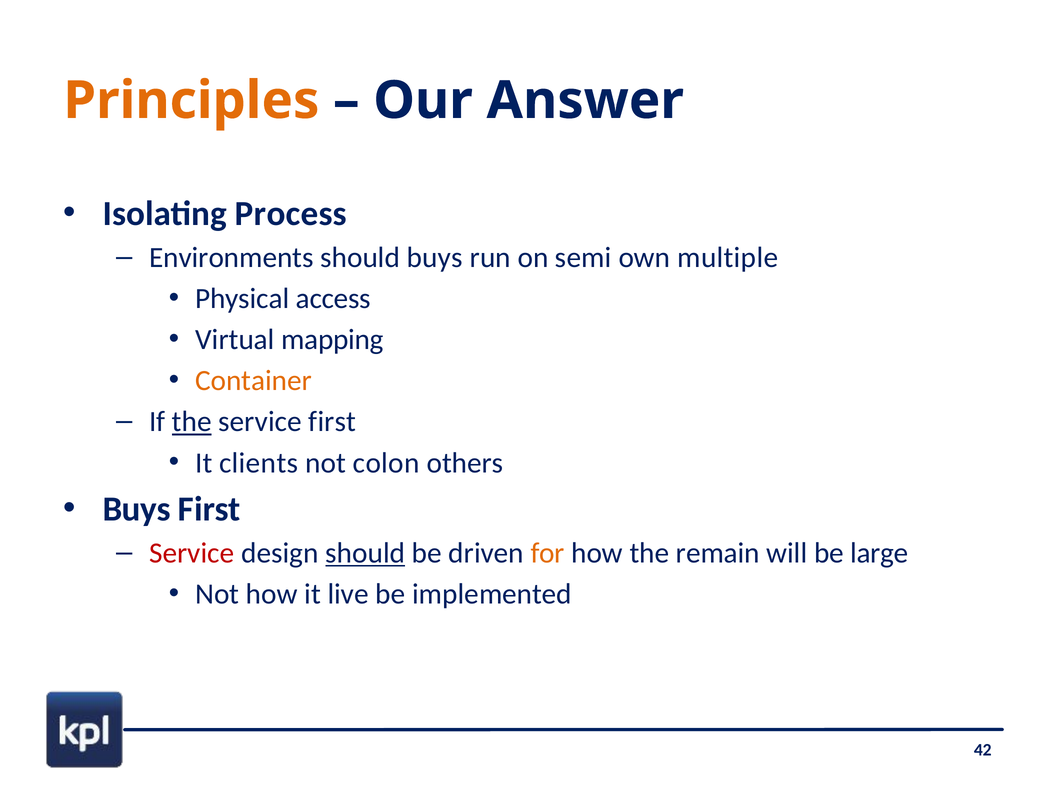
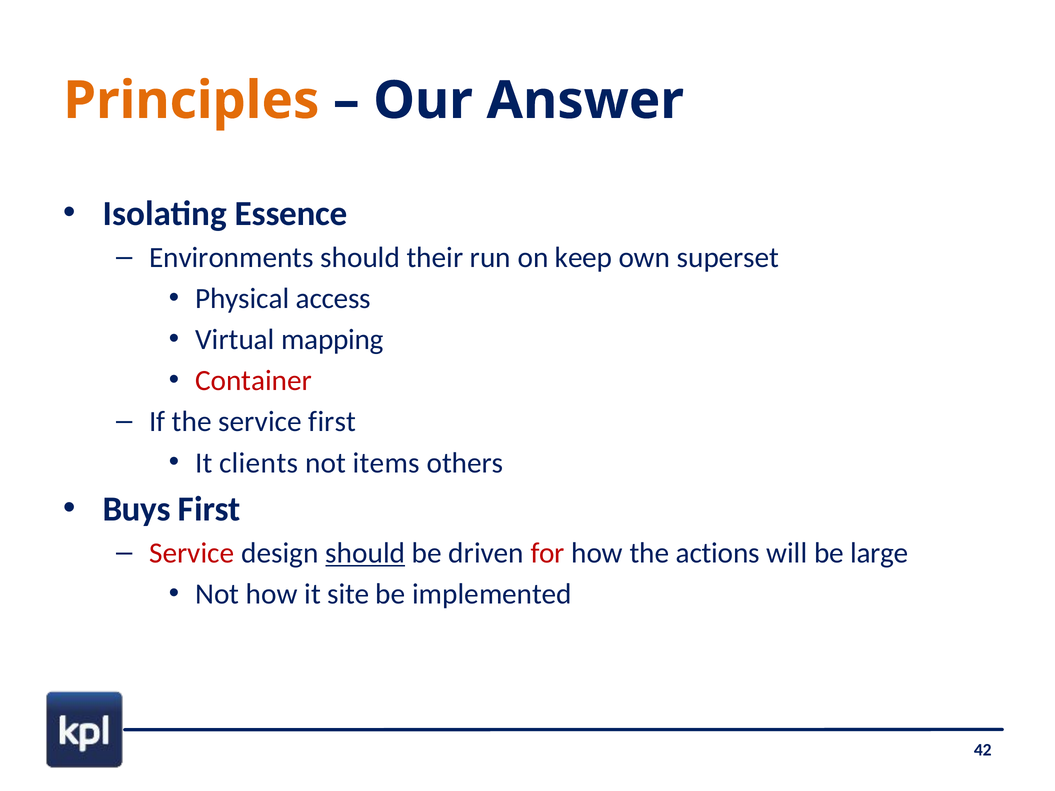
Process: Process -> Essence
should buys: buys -> their
semi: semi -> keep
multiple: multiple -> superset
Container colour: orange -> red
the at (192, 422) underline: present -> none
colon: colon -> items
for colour: orange -> red
remain: remain -> actions
live: live -> site
